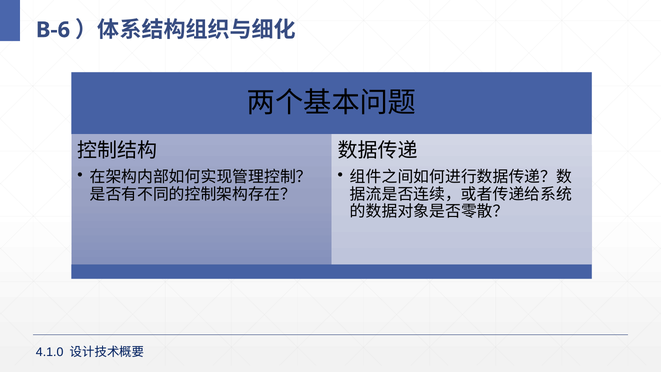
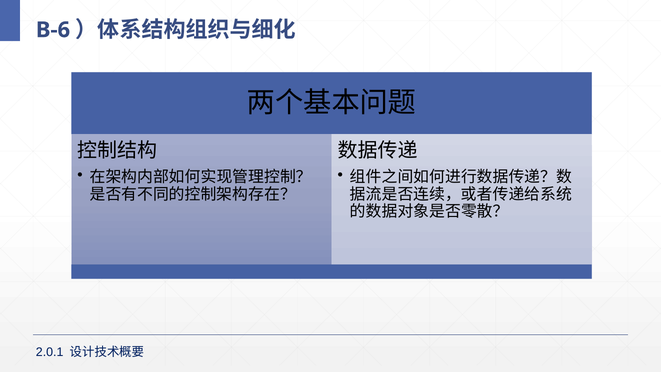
4.1.0: 4.1.0 -> 2.0.1
